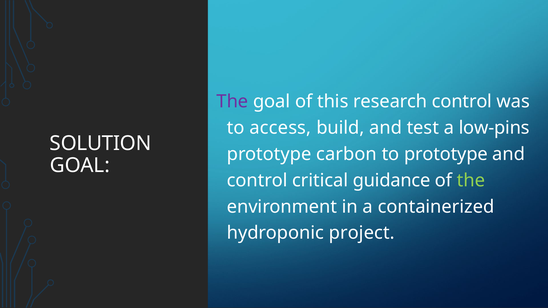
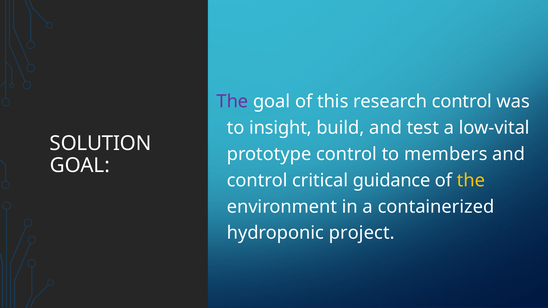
access: access -> insight
low-pins: low-pins -> low-vital
prototype carbon: carbon -> control
to prototype: prototype -> members
the at (471, 181) colour: light green -> yellow
